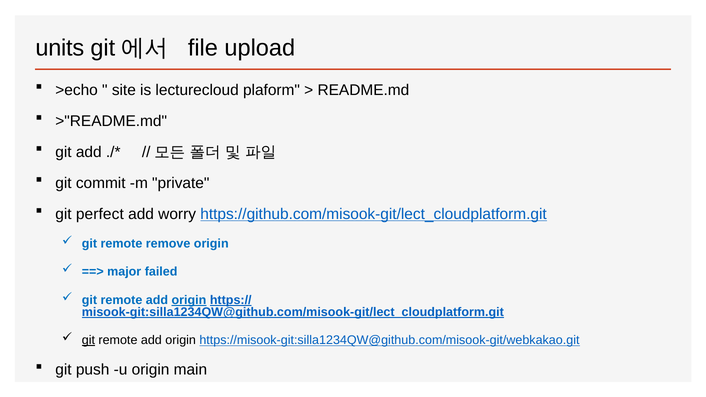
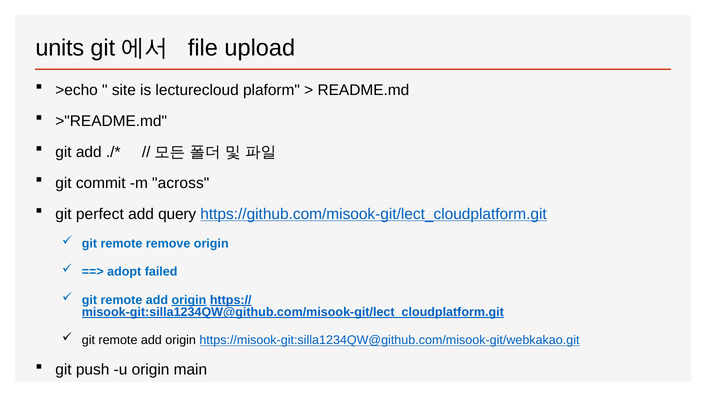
private: private -> across
worry: worry -> query
major: major -> adopt
git at (88, 340) underline: present -> none
